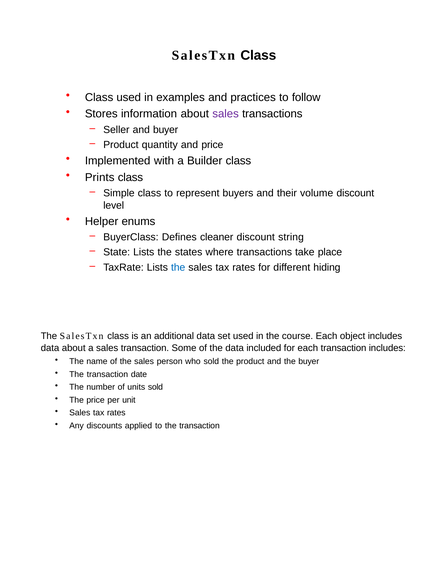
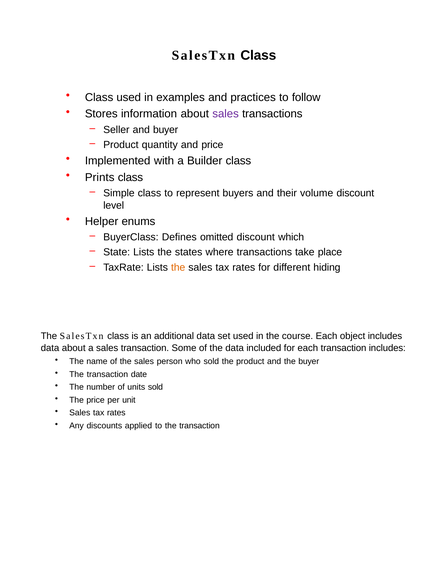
cleaner: cleaner -> omitted
string: string -> which
the at (178, 267) colour: blue -> orange
